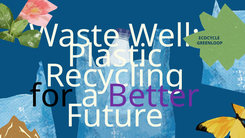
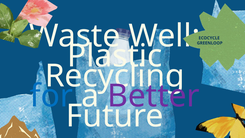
for colour: black -> blue
